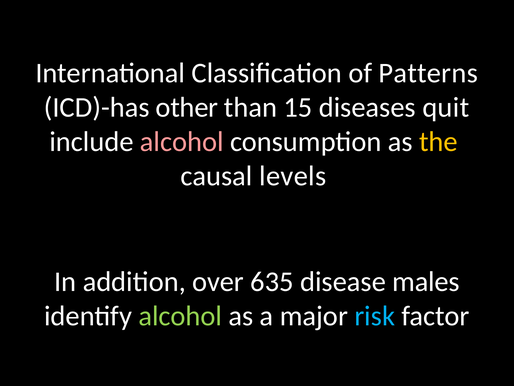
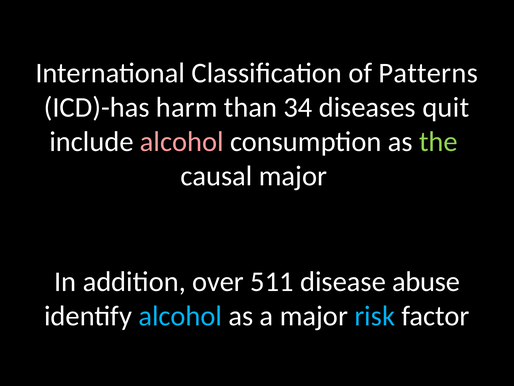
other: other -> harm
15: 15 -> 34
the colour: yellow -> light green
causal levels: levels -> major
635: 635 -> 511
males: males -> abuse
alcohol at (180, 316) colour: light green -> light blue
